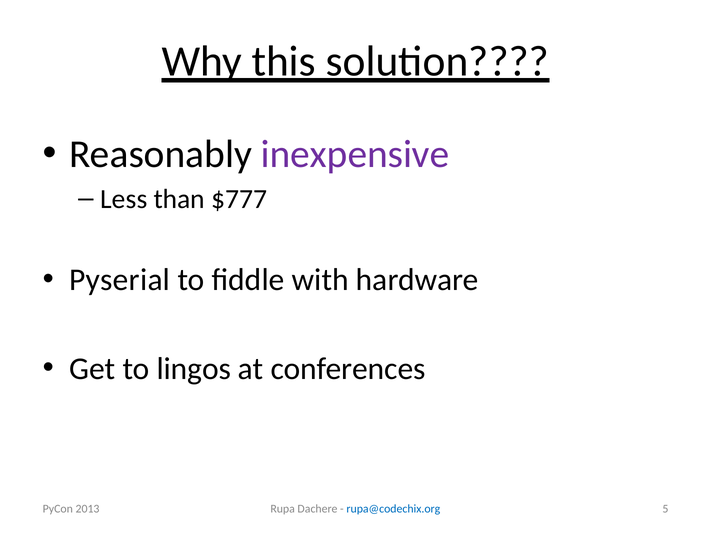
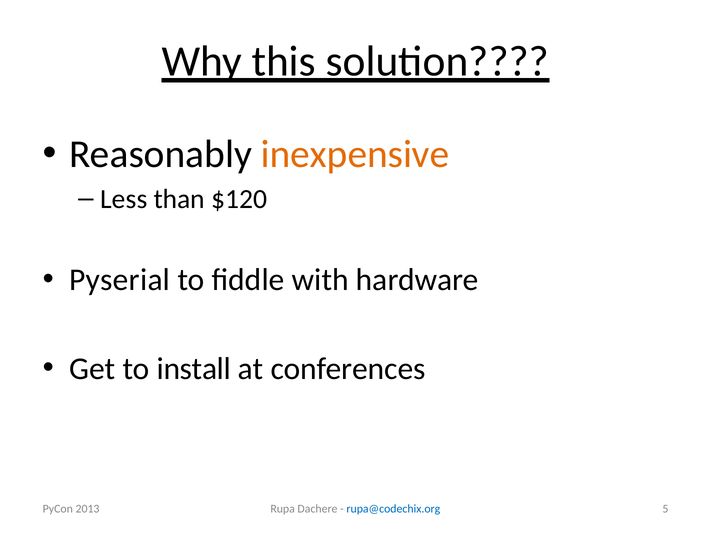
inexpensive colour: purple -> orange
$777: $777 -> $120
lingos: lingos -> install
